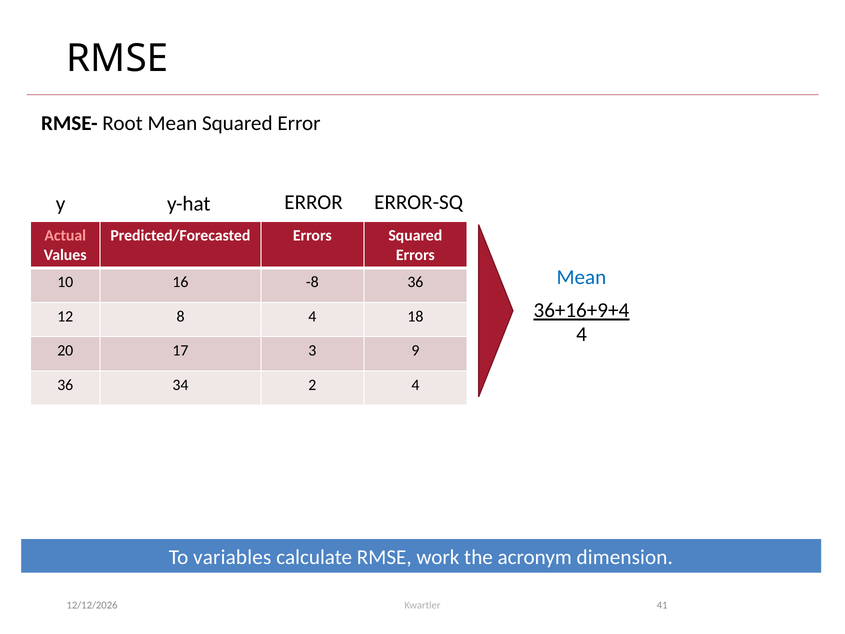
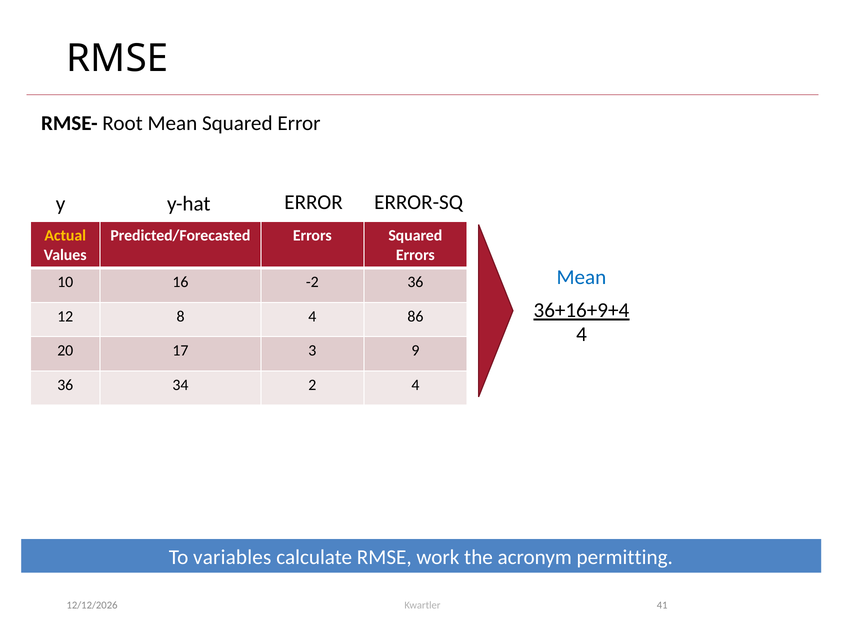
Actual colour: pink -> yellow
-8: -8 -> -2
18: 18 -> 86
dimension: dimension -> permitting
